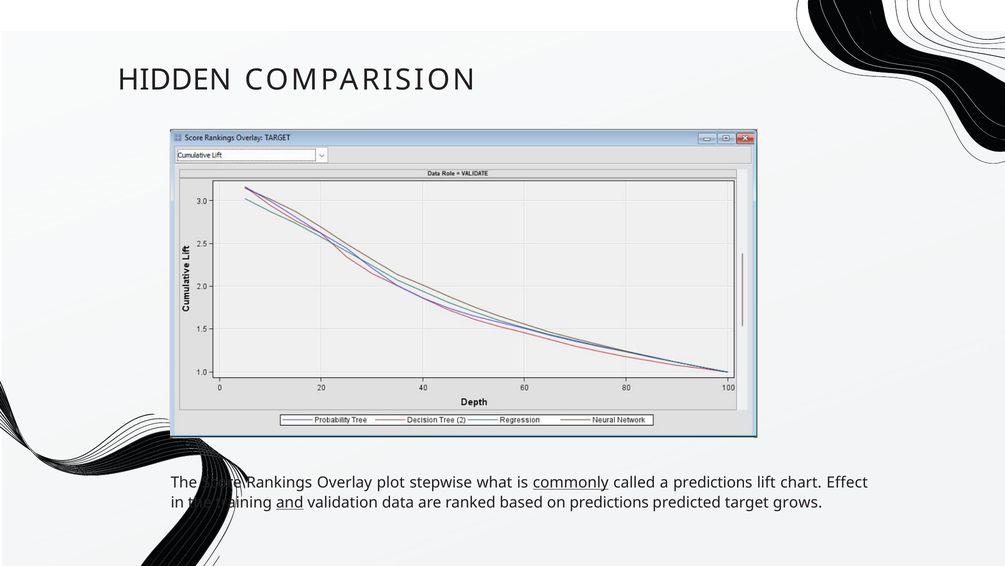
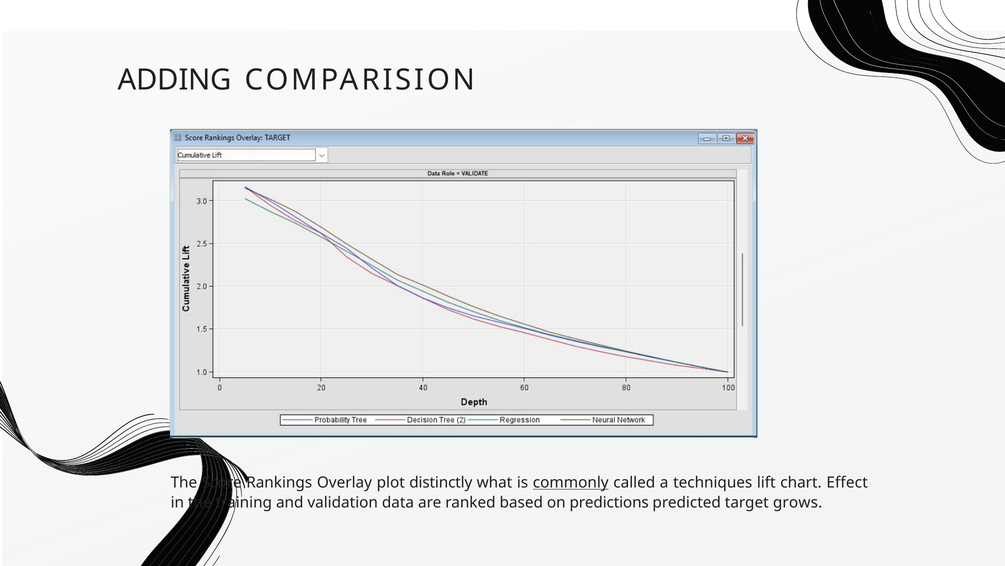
HIDDEN: HIDDEN -> ADDING
stepwise: stepwise -> distinctly
a predictions: predictions -> techniques
and underline: present -> none
